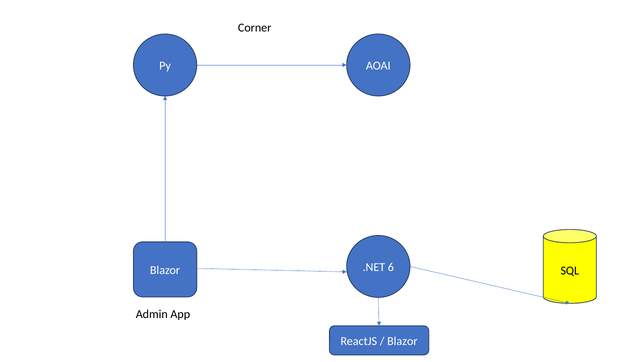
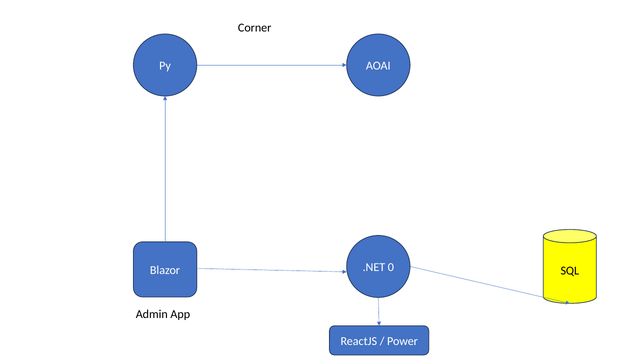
6: 6 -> 0
Blazor at (402, 341): Blazor -> Power
